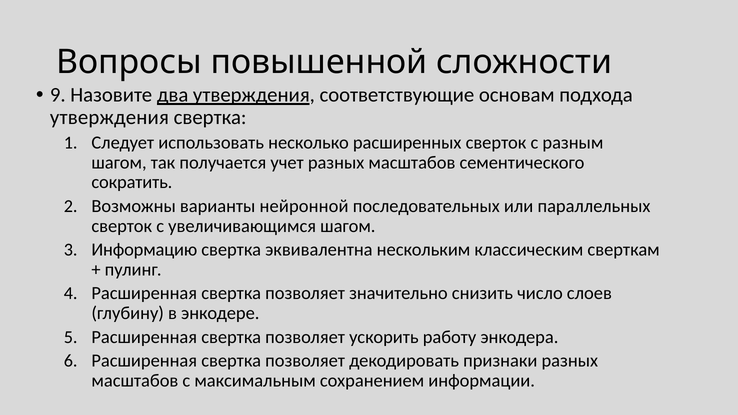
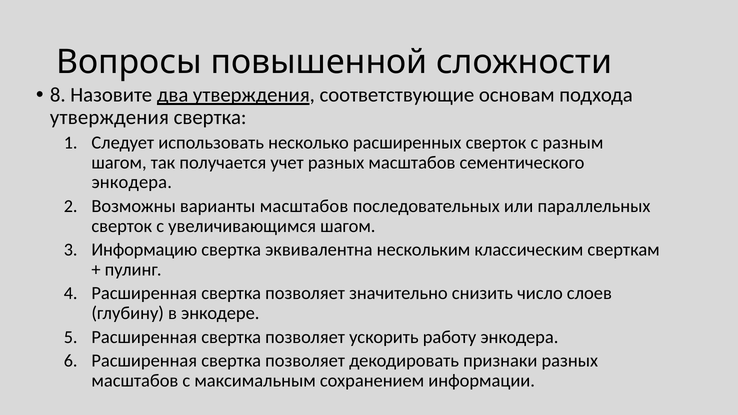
9: 9 -> 8
сократить at (132, 182): сократить -> энкодера
варианты нейронной: нейронной -> масштабов
